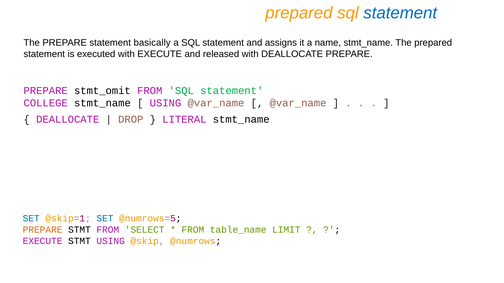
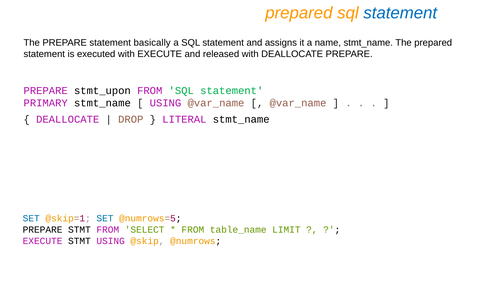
stmt_omit: stmt_omit -> stmt_upon
COLLEGE: COLLEGE -> PRIMARY
PREPARE at (43, 230) colour: orange -> black
